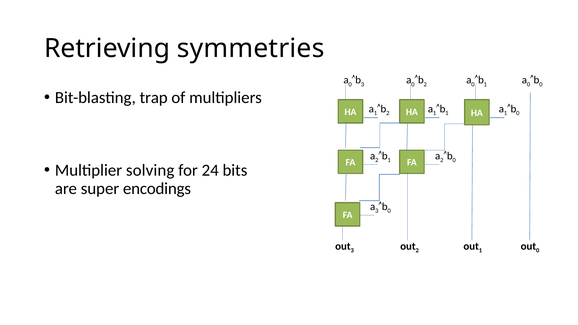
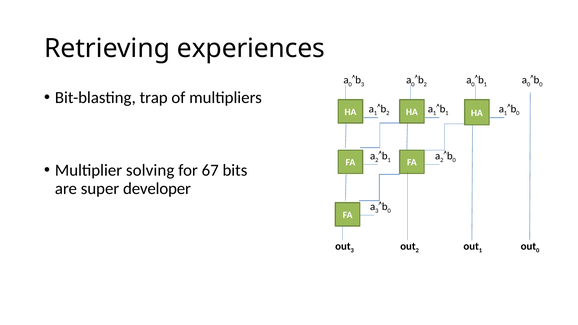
symmetries: symmetries -> experiences
24: 24 -> 67
encodings: encodings -> developer
